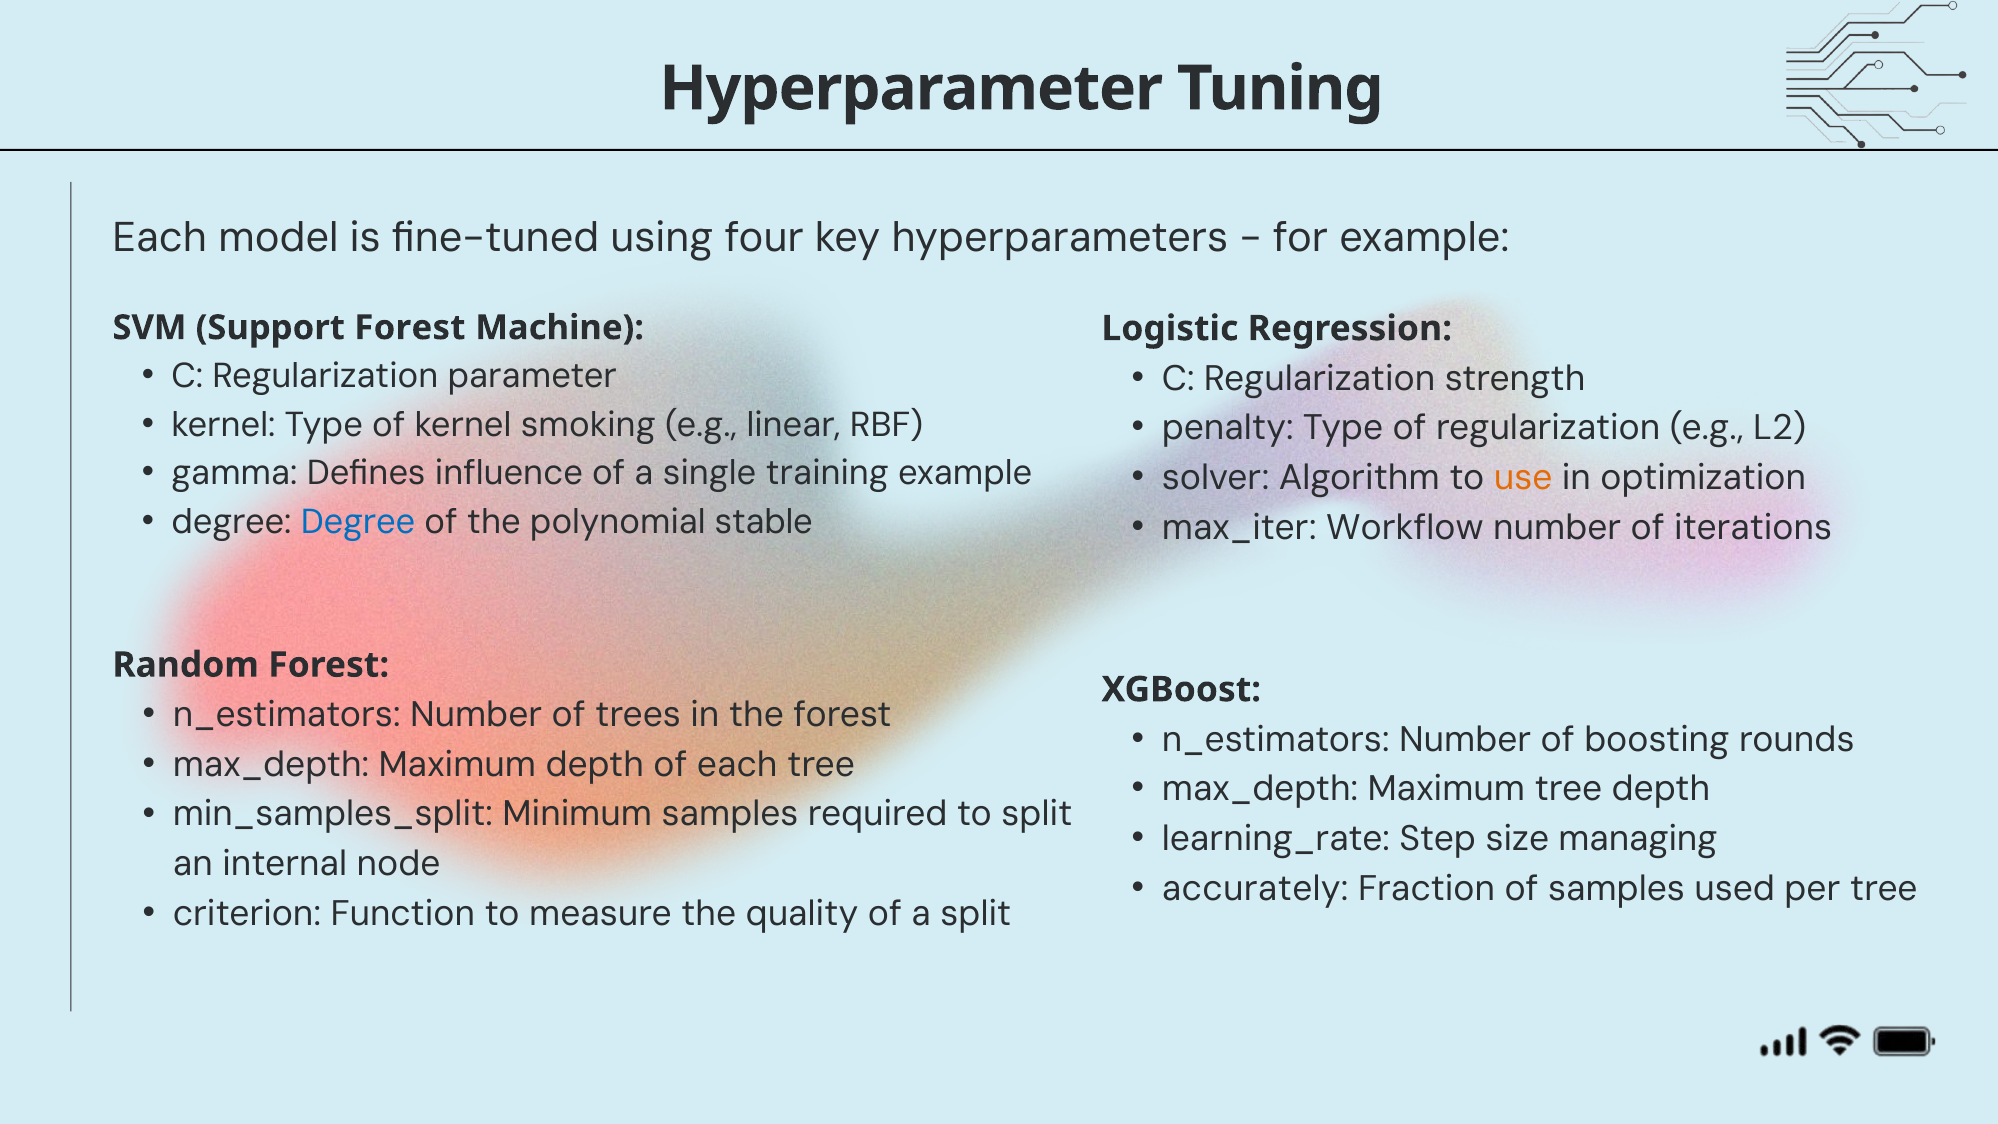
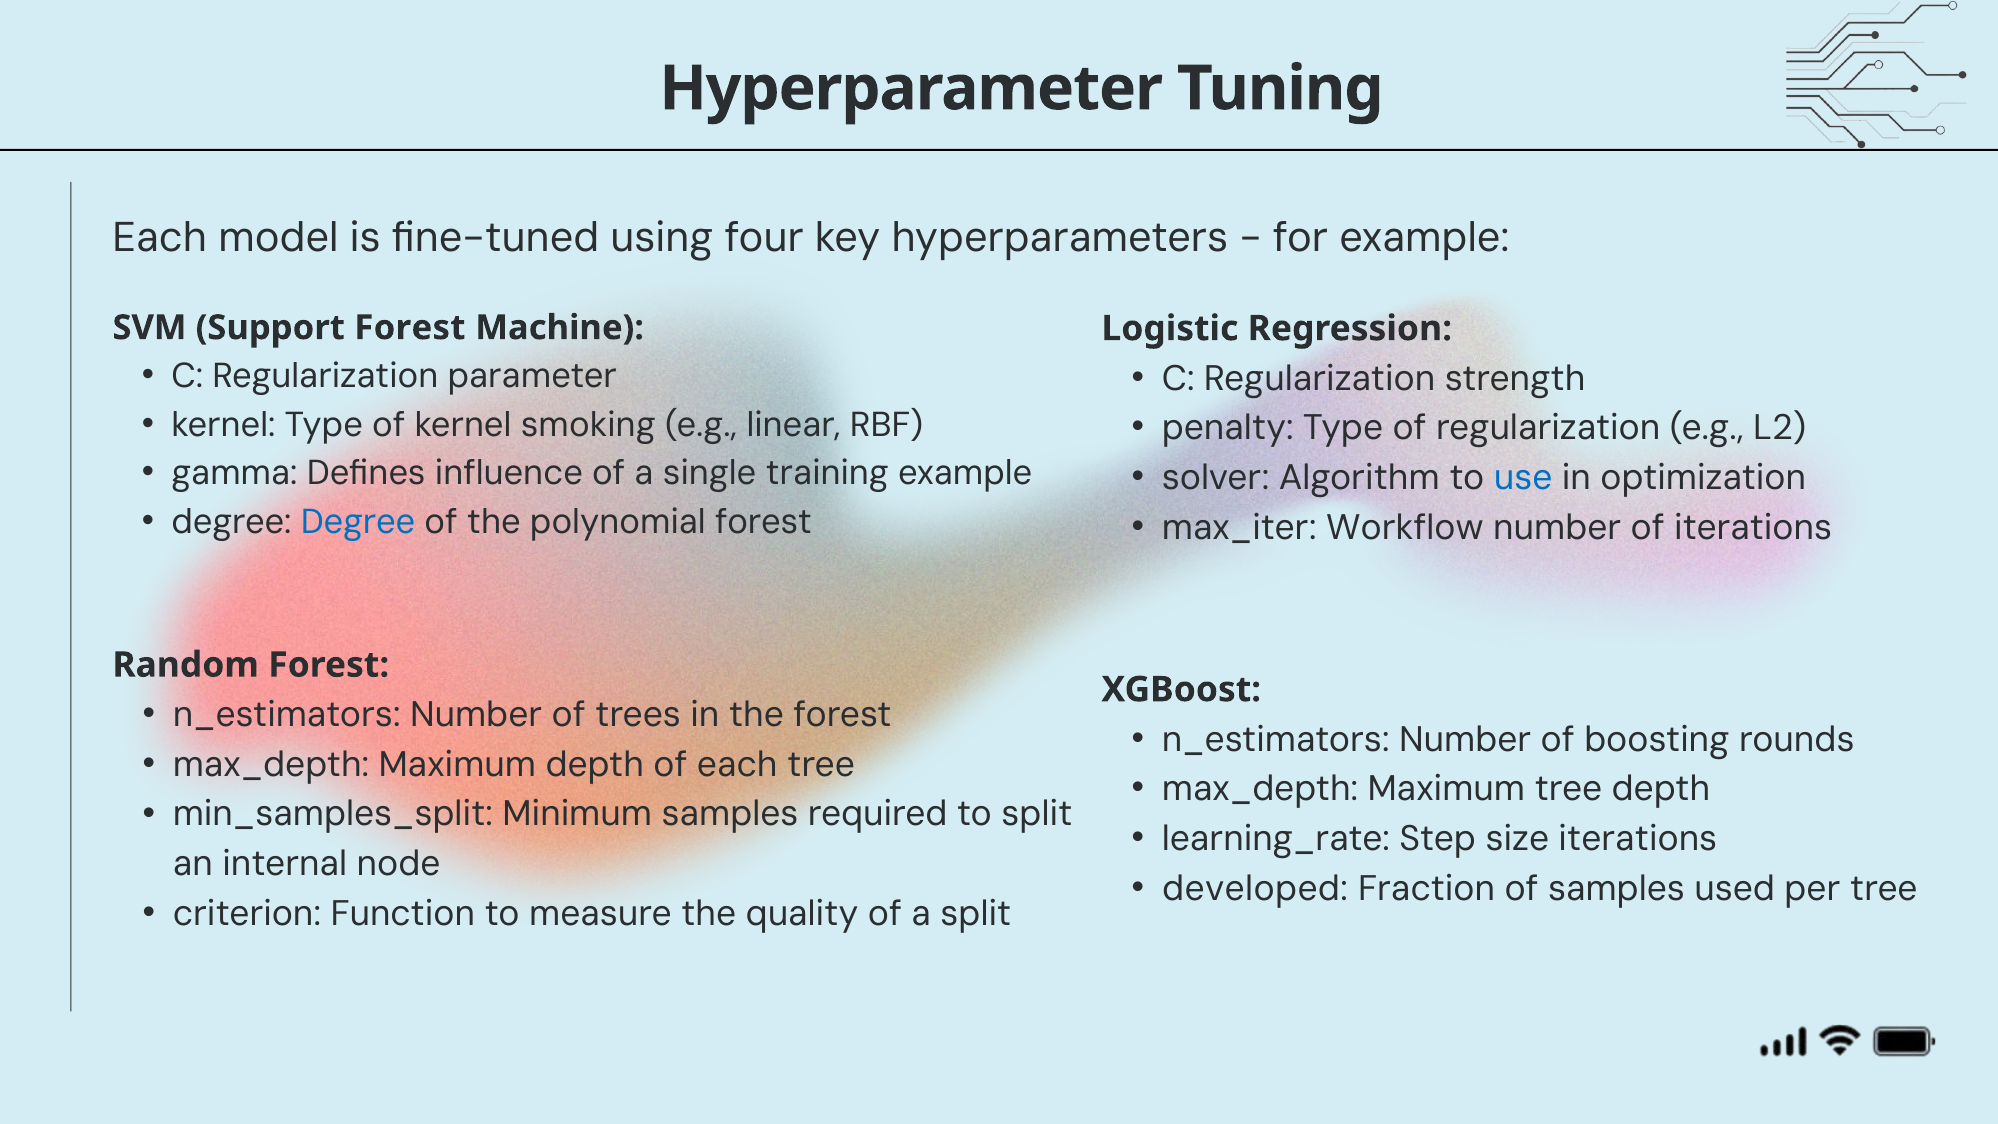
use colour: orange -> blue
polynomial stable: stable -> forest
size managing: managing -> iterations
accurately: accurately -> developed
